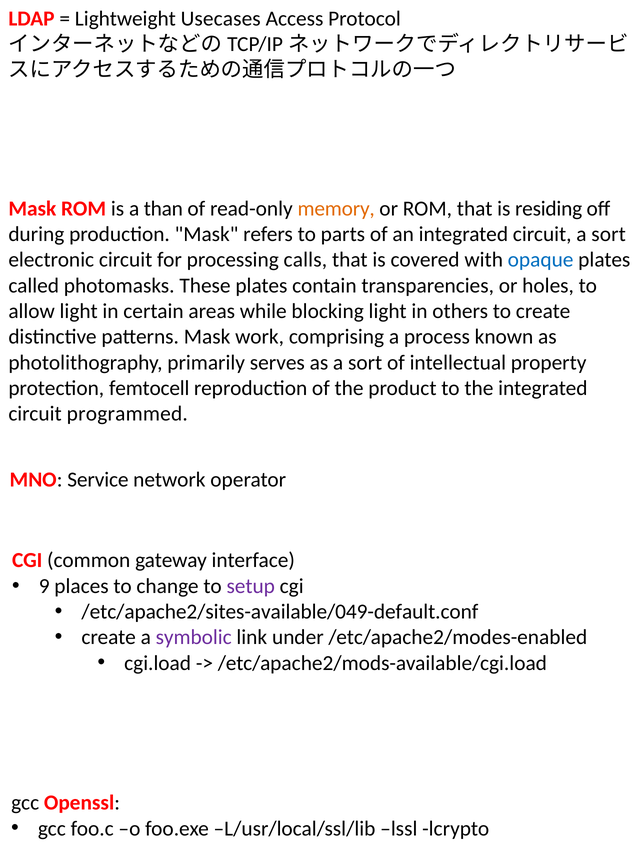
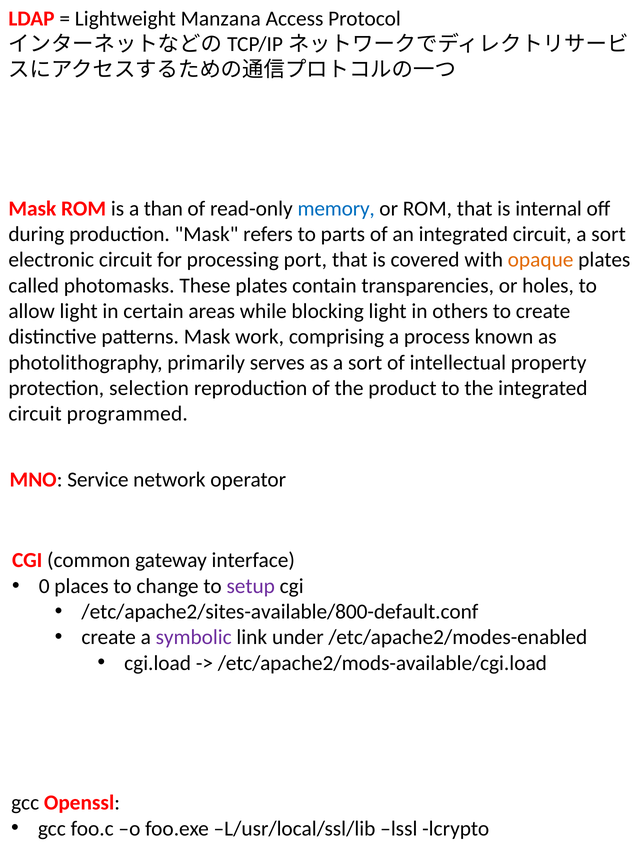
Usecases: Usecases -> Manzana
memory colour: orange -> blue
residing: residing -> internal
calls: calls -> port
opaque colour: blue -> orange
femtocell: femtocell -> selection
9: 9 -> 0
/etc/apache2/sites-available/049-default.conf: /etc/apache2/sites-available/049-default.conf -> /etc/apache2/sites-available/800-default.conf
